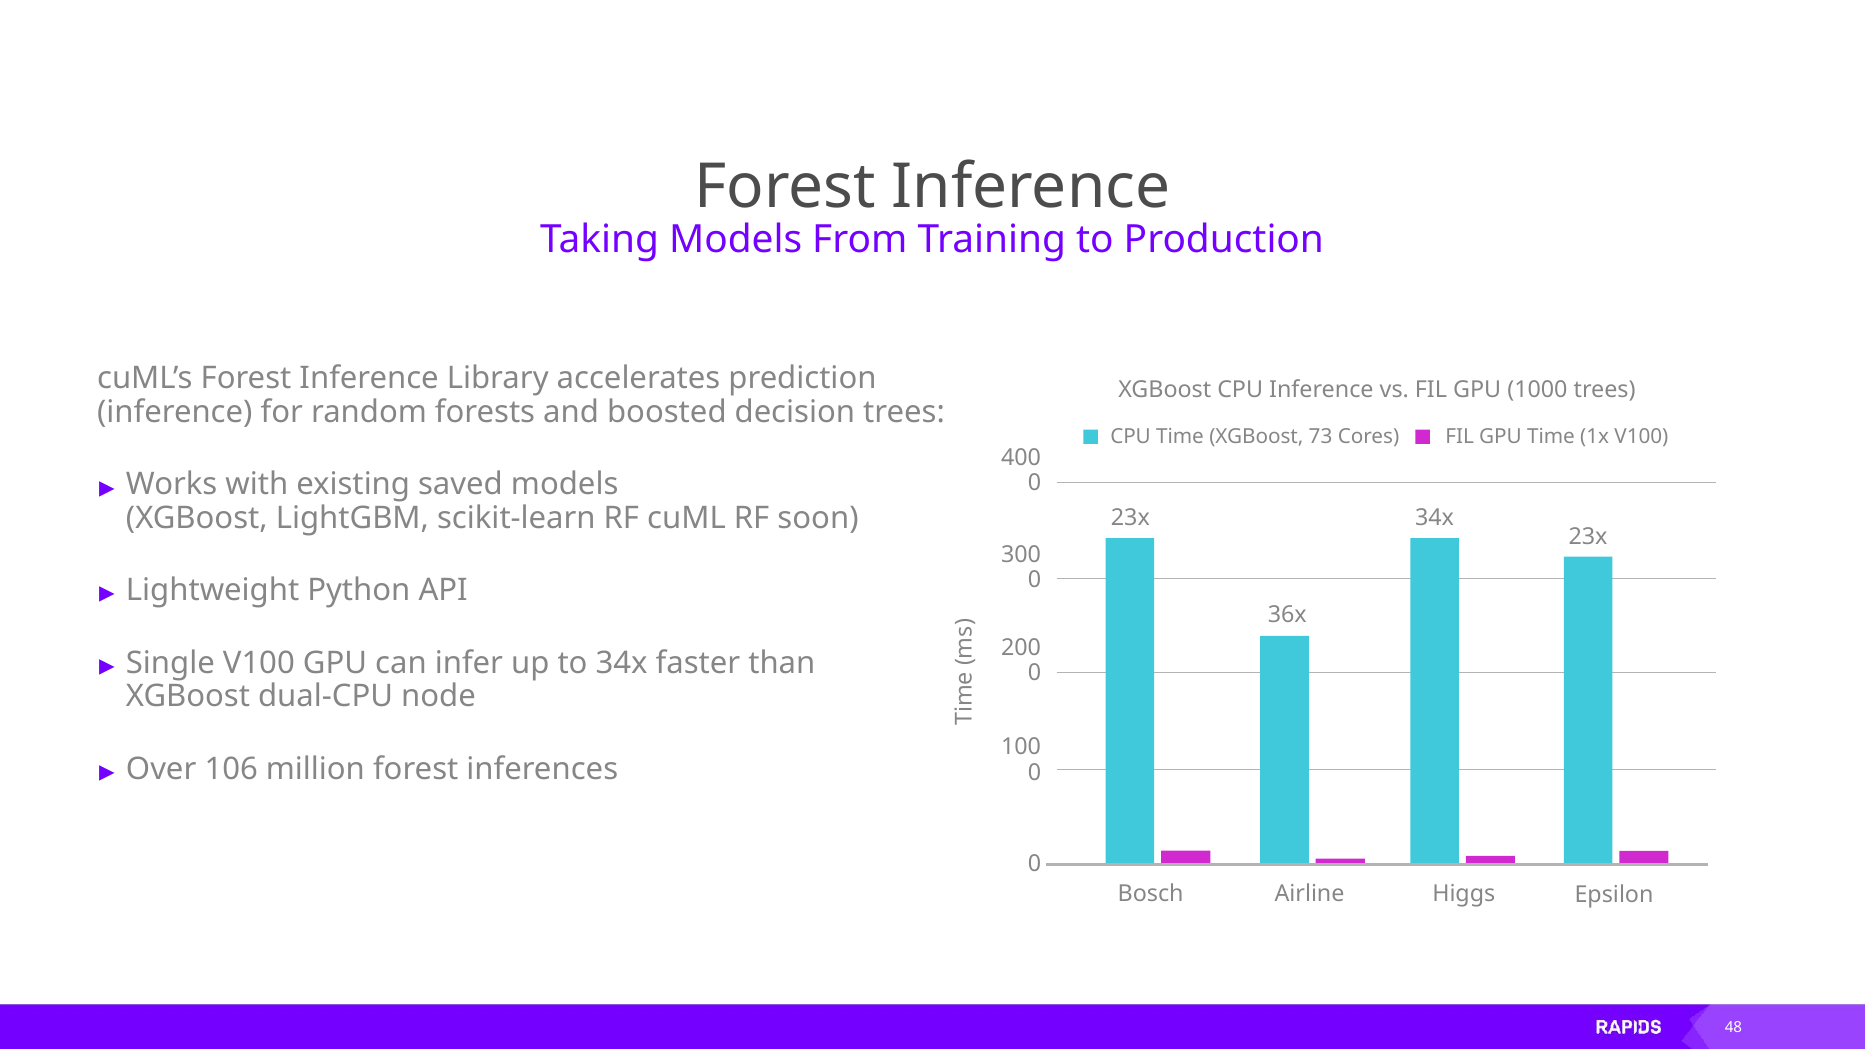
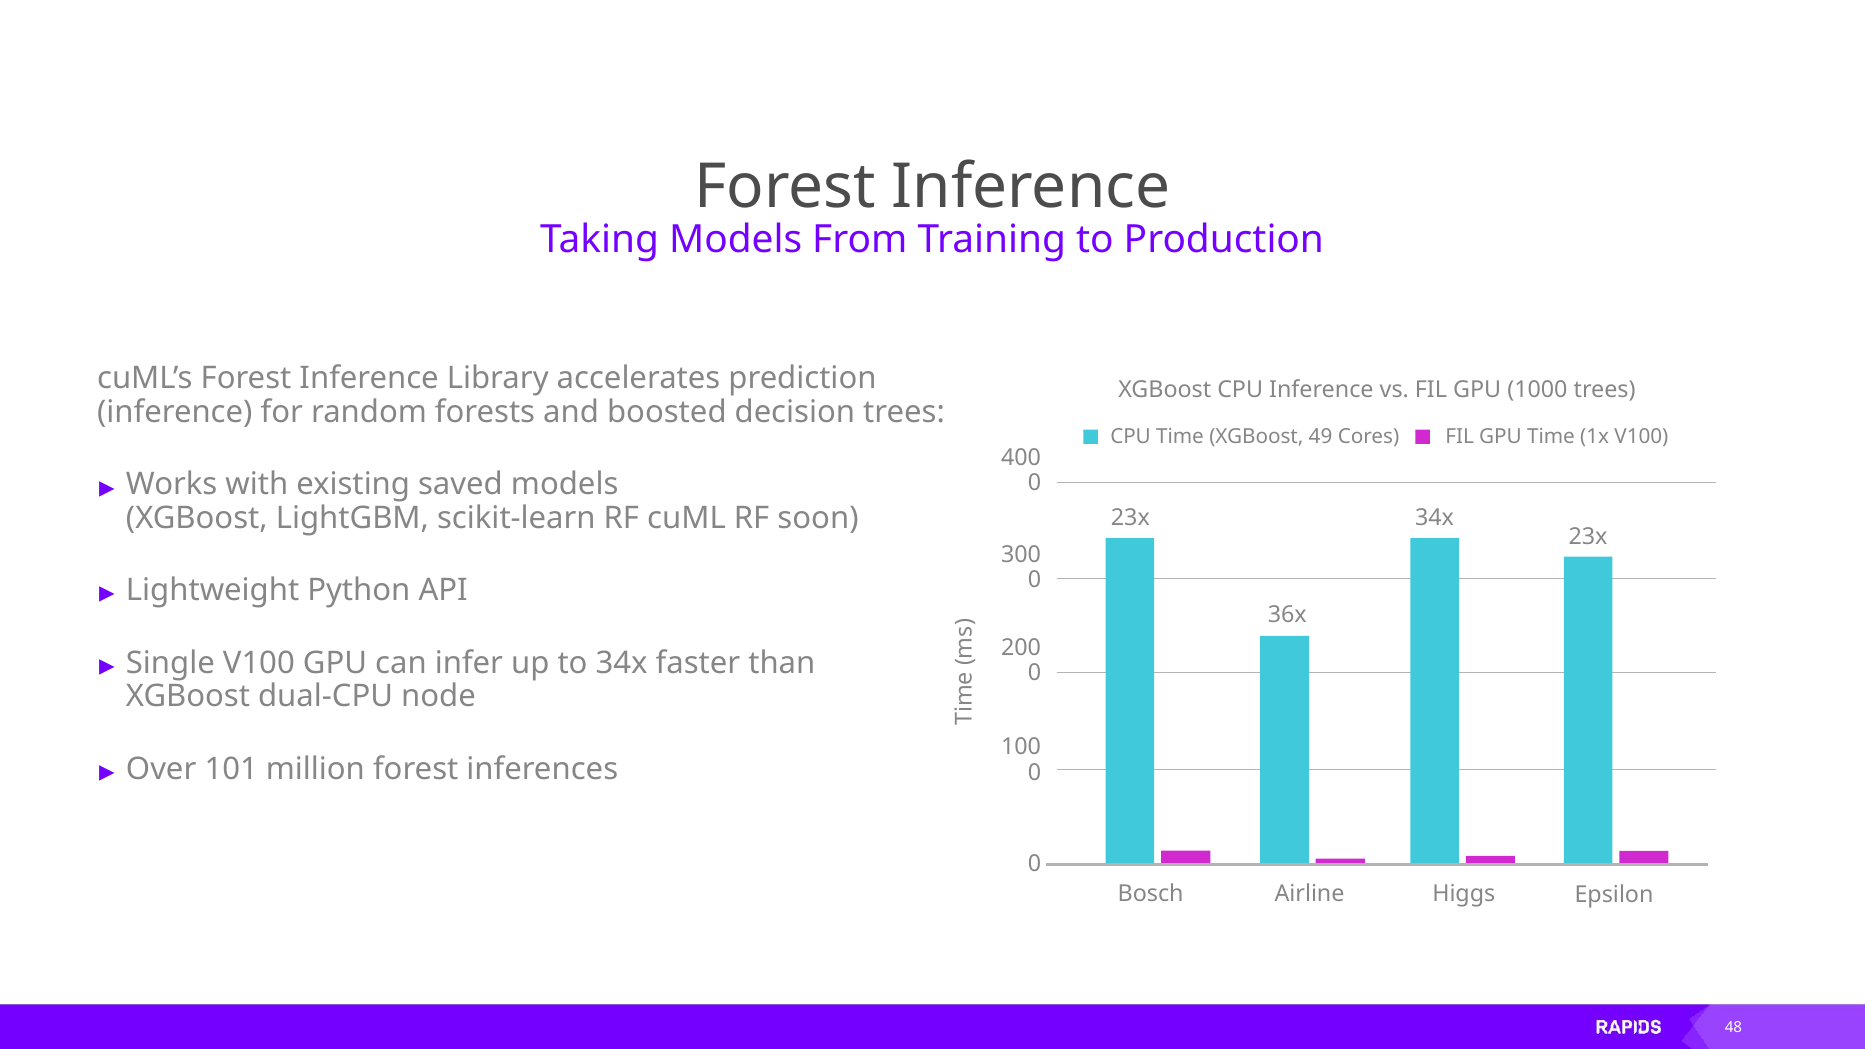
73: 73 -> 49
106: 106 -> 101
